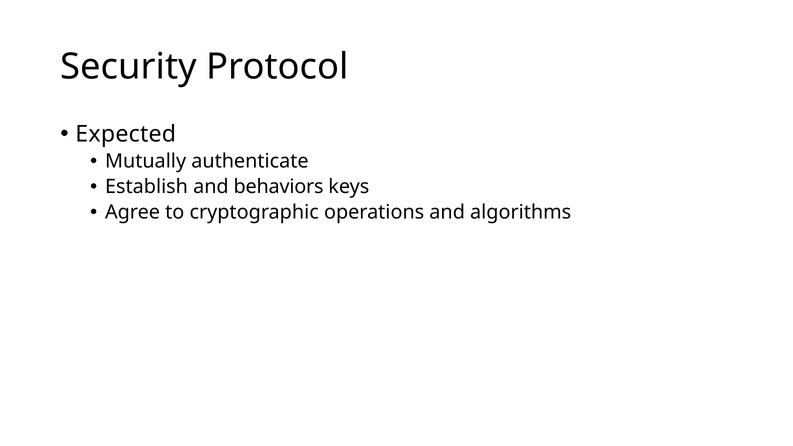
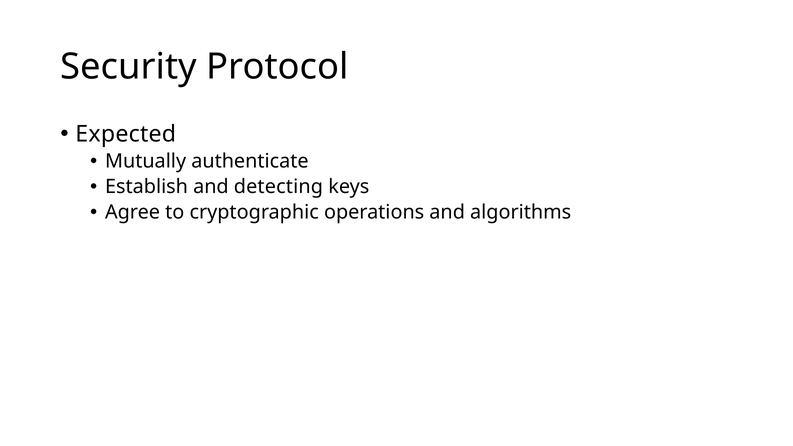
behaviors: behaviors -> detecting
